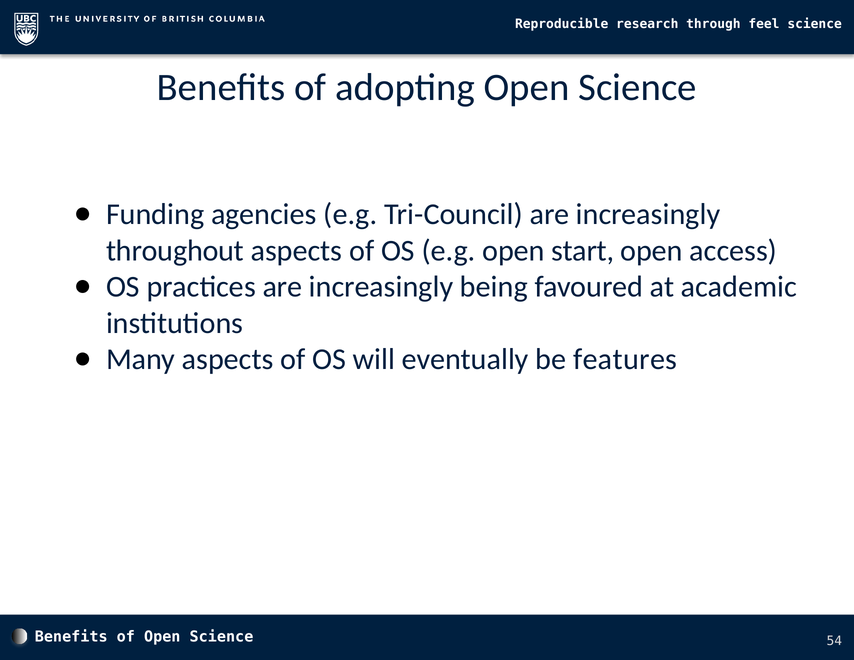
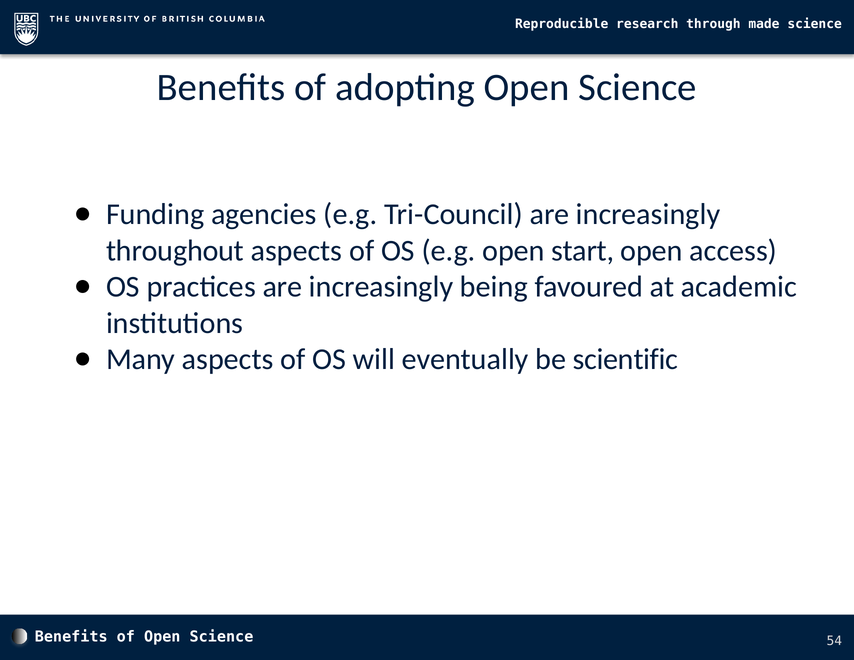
feel: feel -> made
features: features -> scientific
